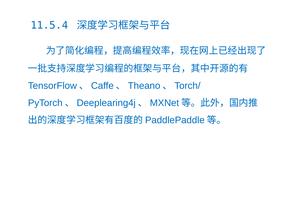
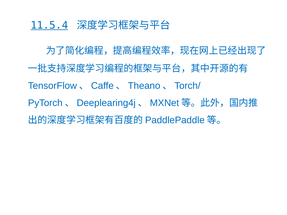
11.5.4 underline: none -> present
